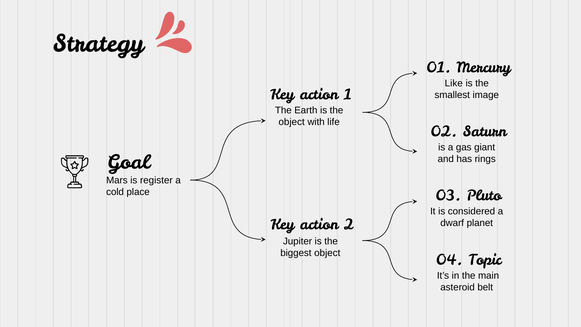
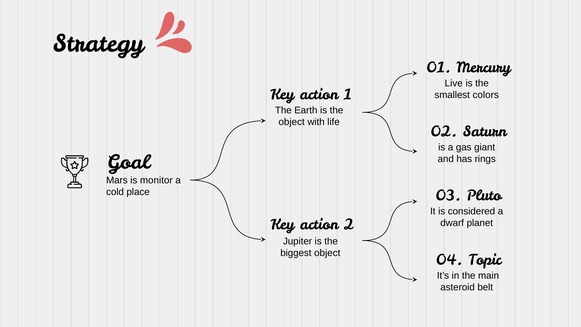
Like: Like -> Live
image: image -> colors
register: register -> monitor
